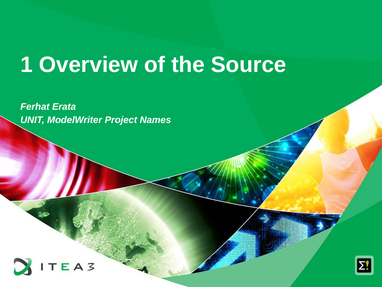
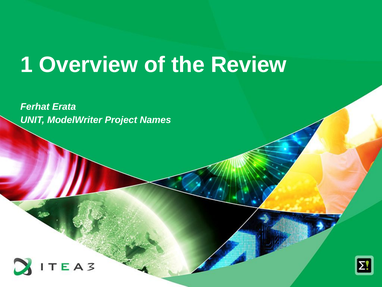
Source: Source -> Review
